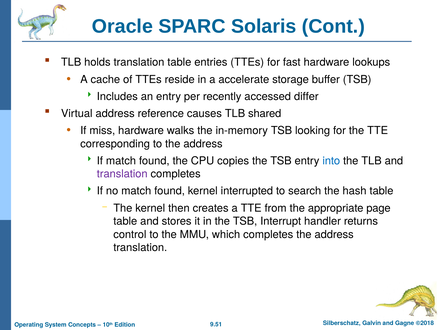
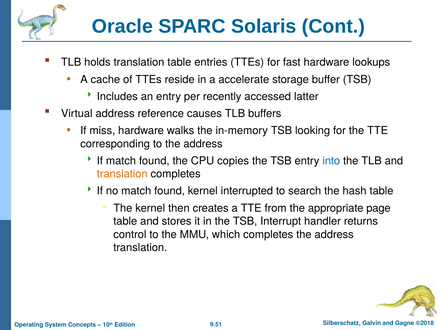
differ: differ -> latter
shared: shared -> buffers
translation at (122, 174) colour: purple -> orange
